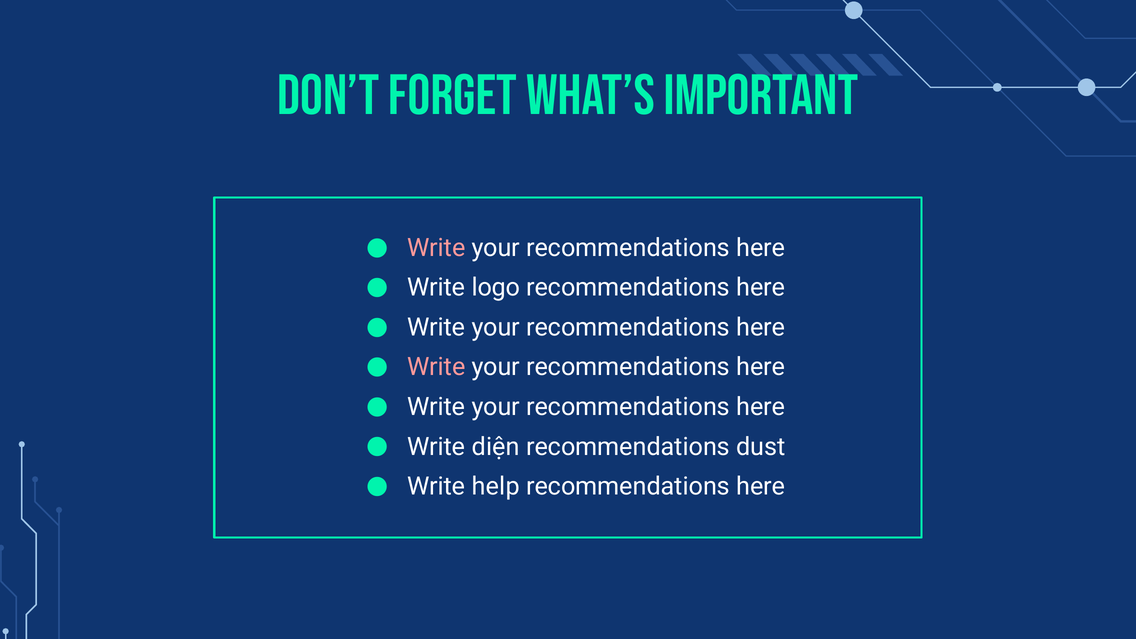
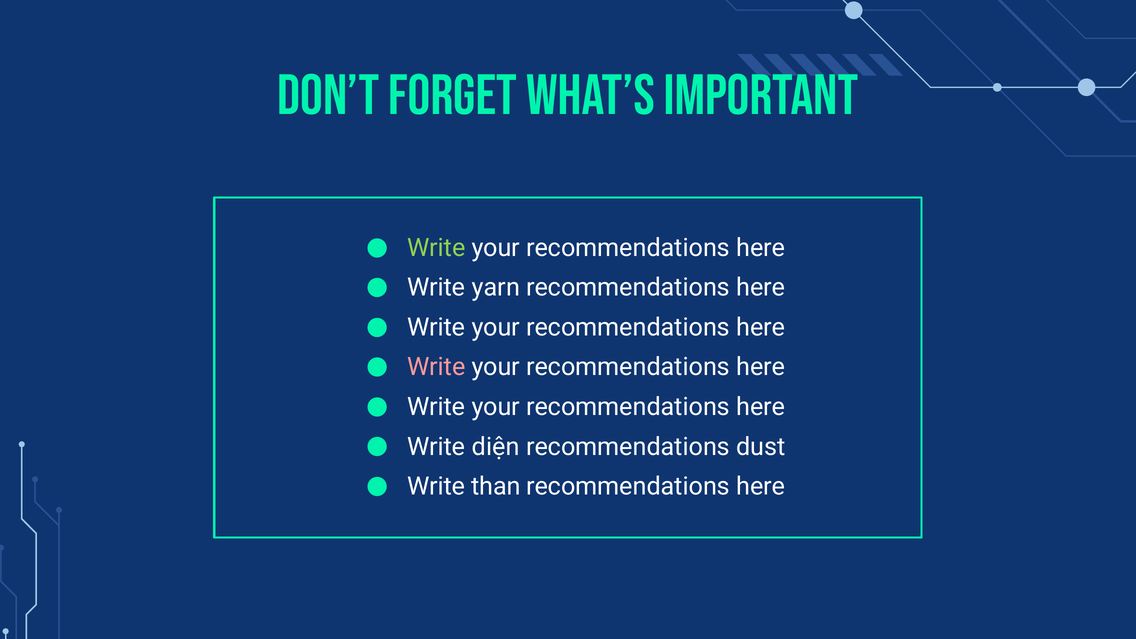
Write at (436, 248) colour: pink -> light green
logo: logo -> yarn
help: help -> than
